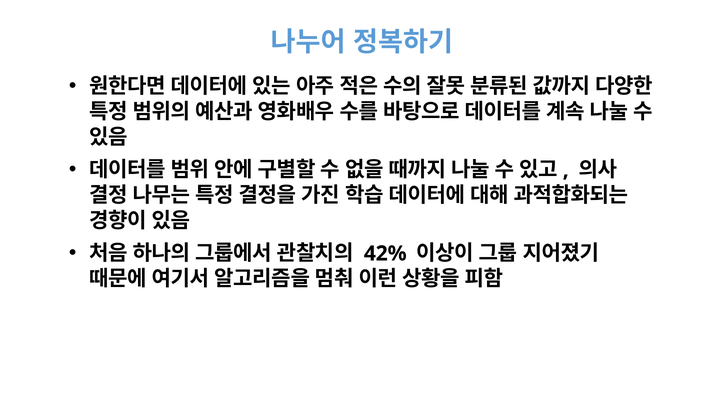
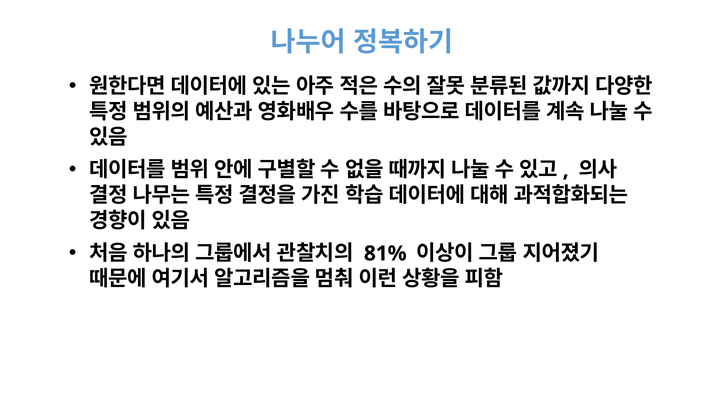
42%: 42% -> 81%
